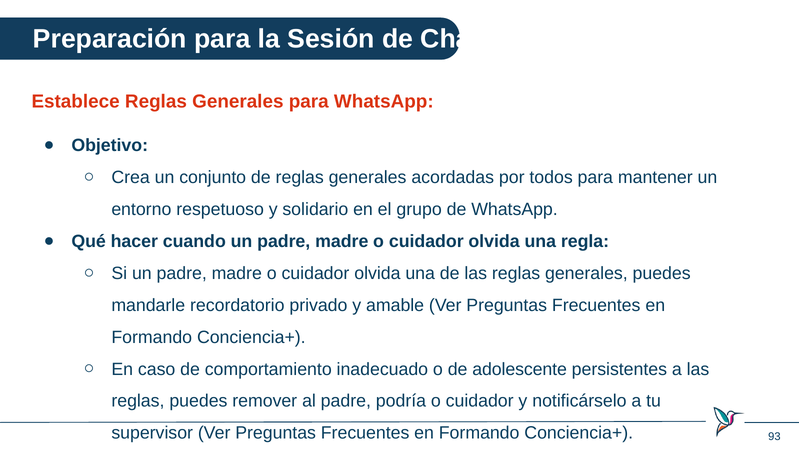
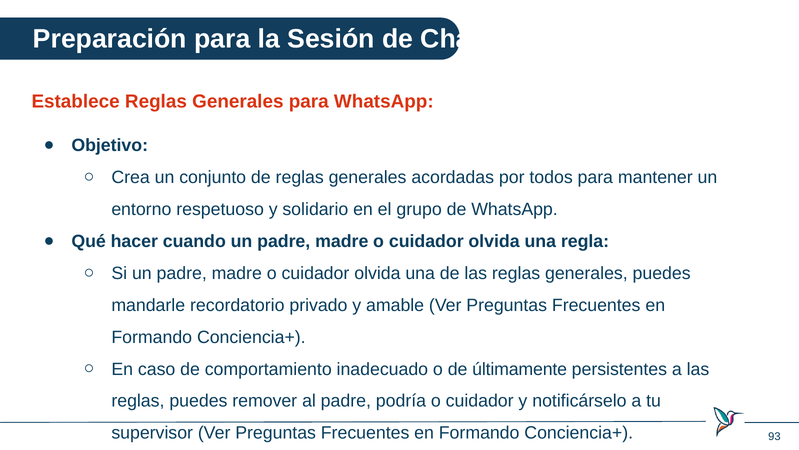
adolescente: adolescente -> últimamente
